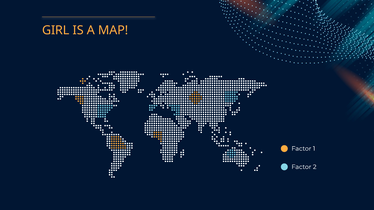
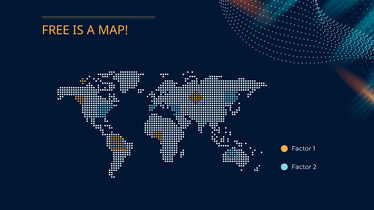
GIRL: GIRL -> FREE
